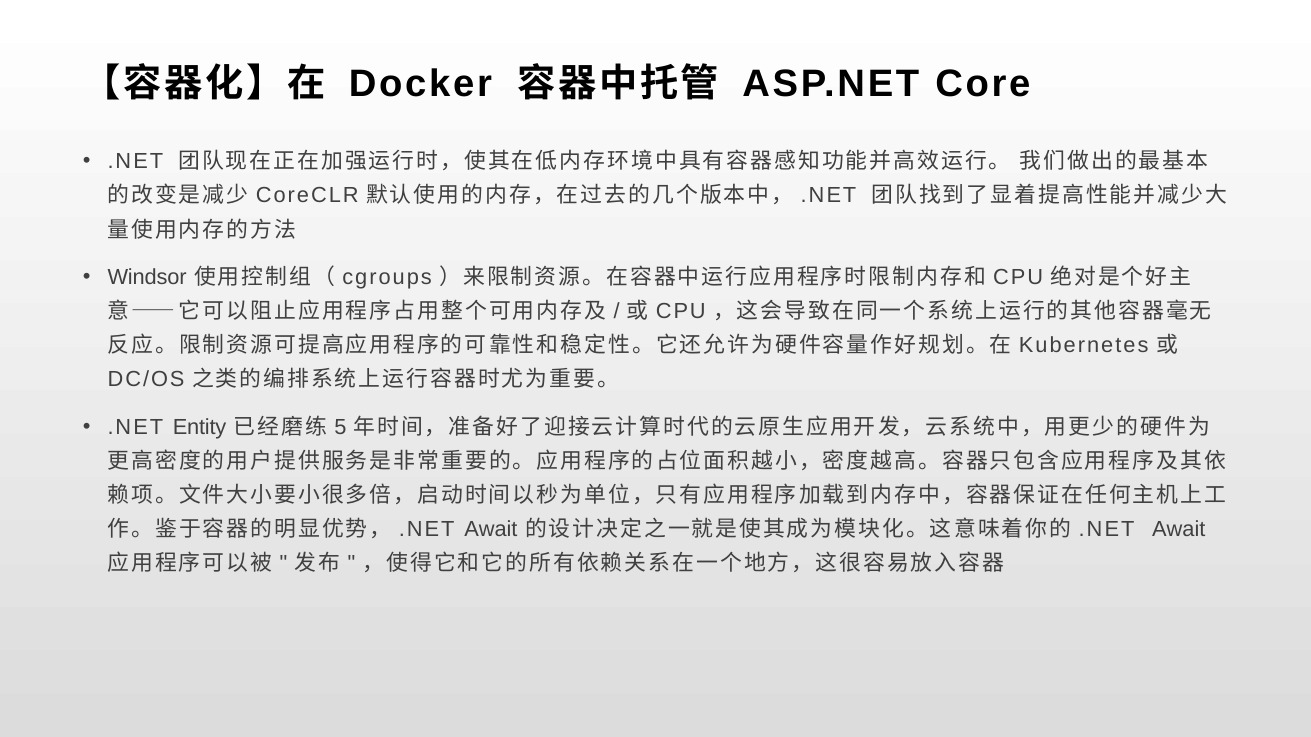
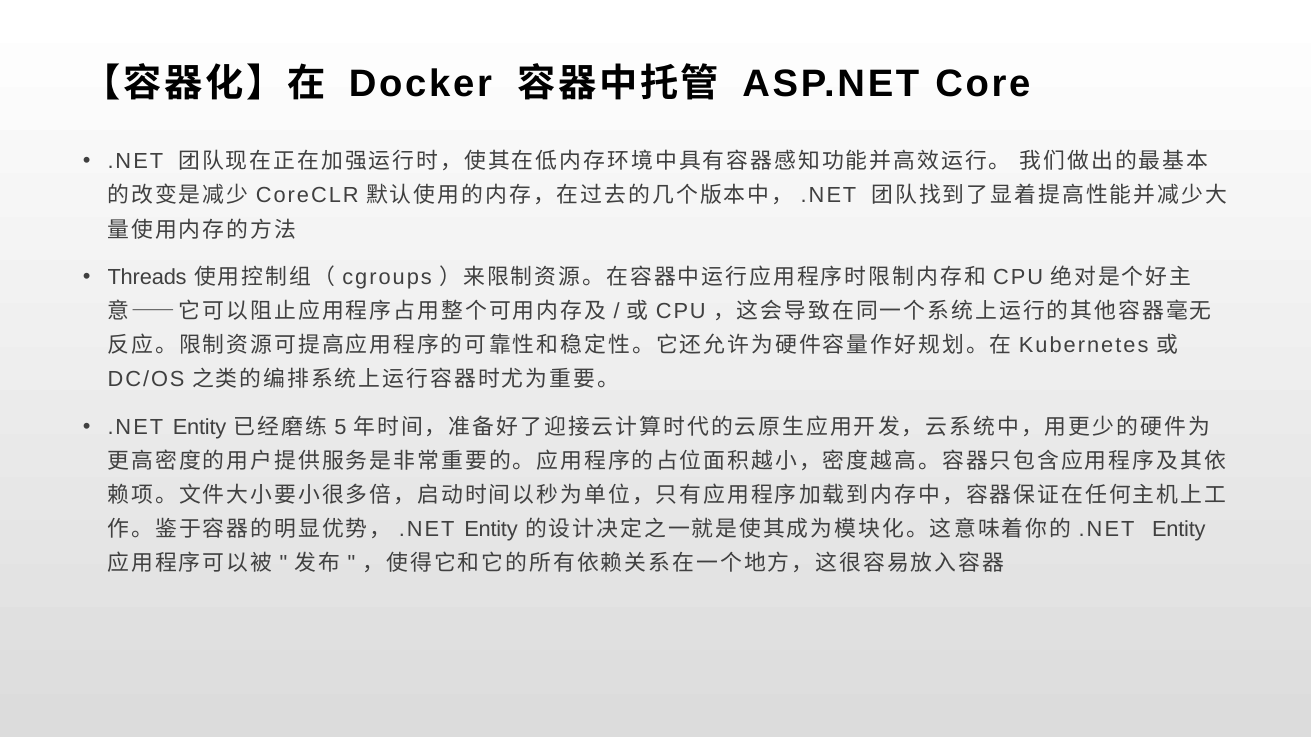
Windsor: Windsor -> Threads
Await at (491, 530): Await -> Entity
Await at (1179, 530): Await -> Entity
